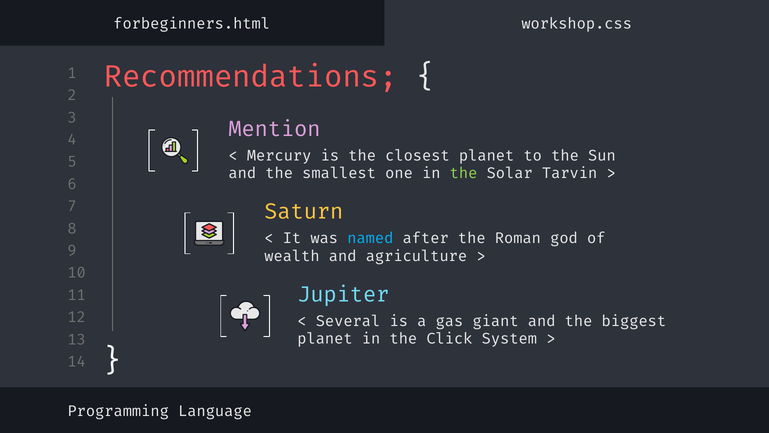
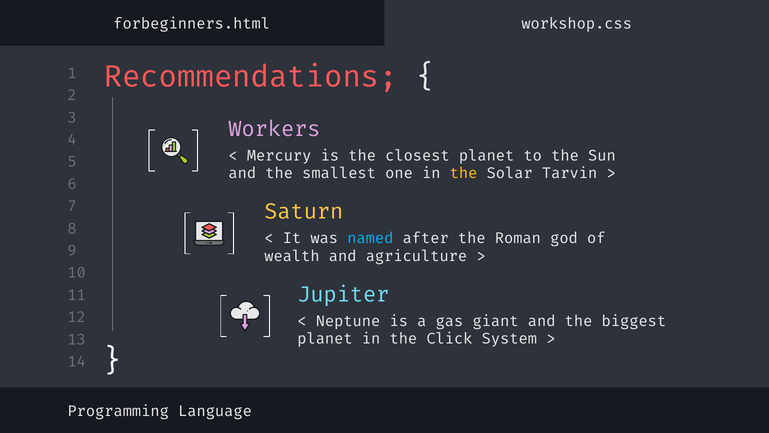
Mention: Mention -> Workers
the at (464, 173) colour: light green -> yellow
Several: Several -> Neptune
